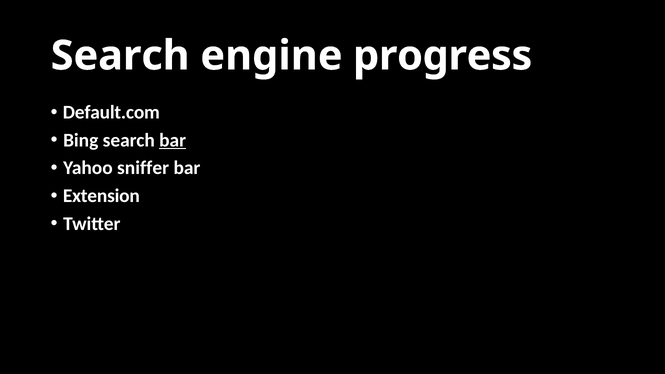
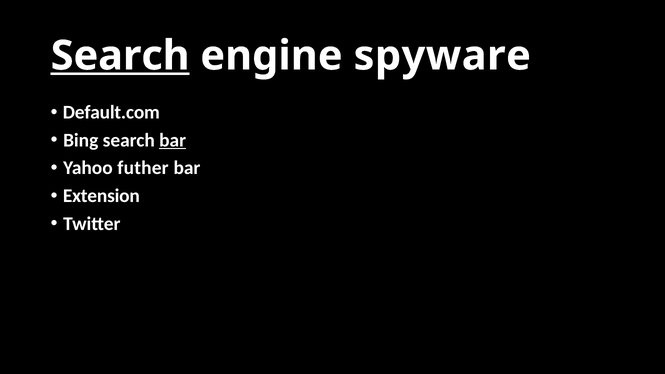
Search at (120, 56) underline: none -> present
progress: progress -> spyware
sniffer: sniffer -> futher
